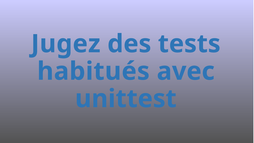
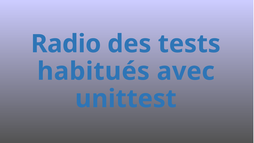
Jugez: Jugez -> Radio
